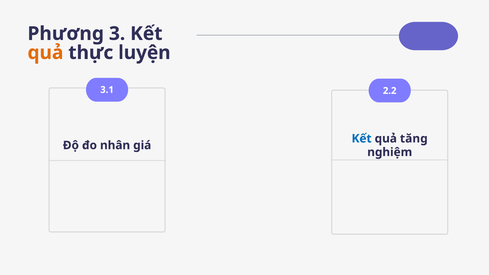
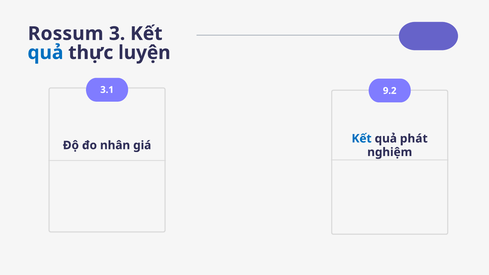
Phương: Phương -> Rossum
quả at (45, 53) colour: orange -> blue
2.2: 2.2 -> 9.2
tăng: tăng -> phát
